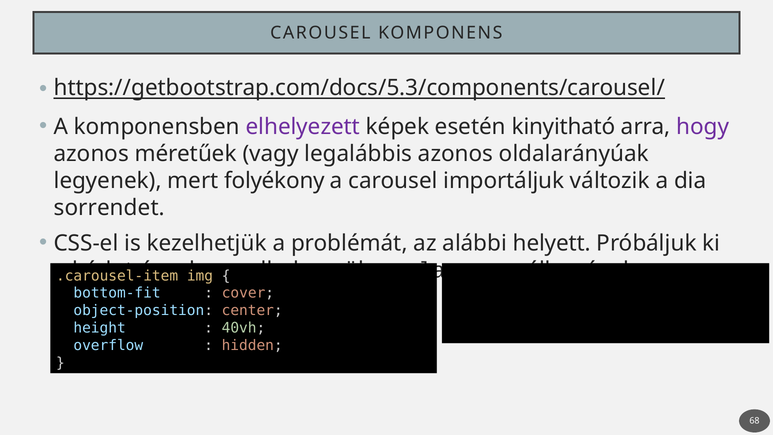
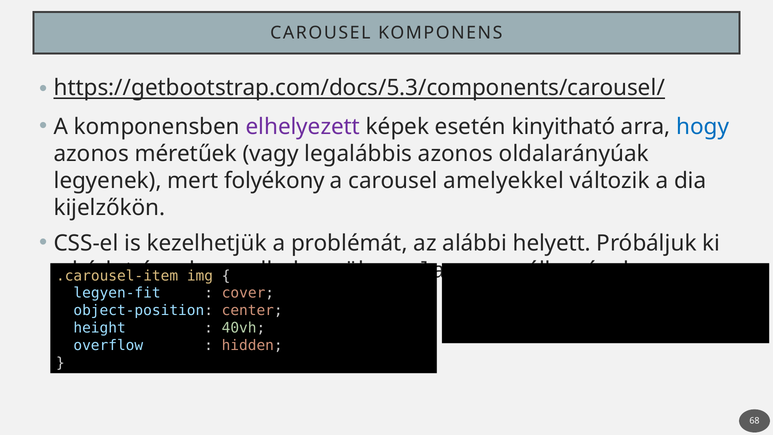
hogy at (703, 127) colour: purple -> blue
importáljuk: importáljuk -> amelyekkel
sorrendet: sorrendet -> kijelzőkön
bottom-fit: bottom-fit -> legyen-fit
